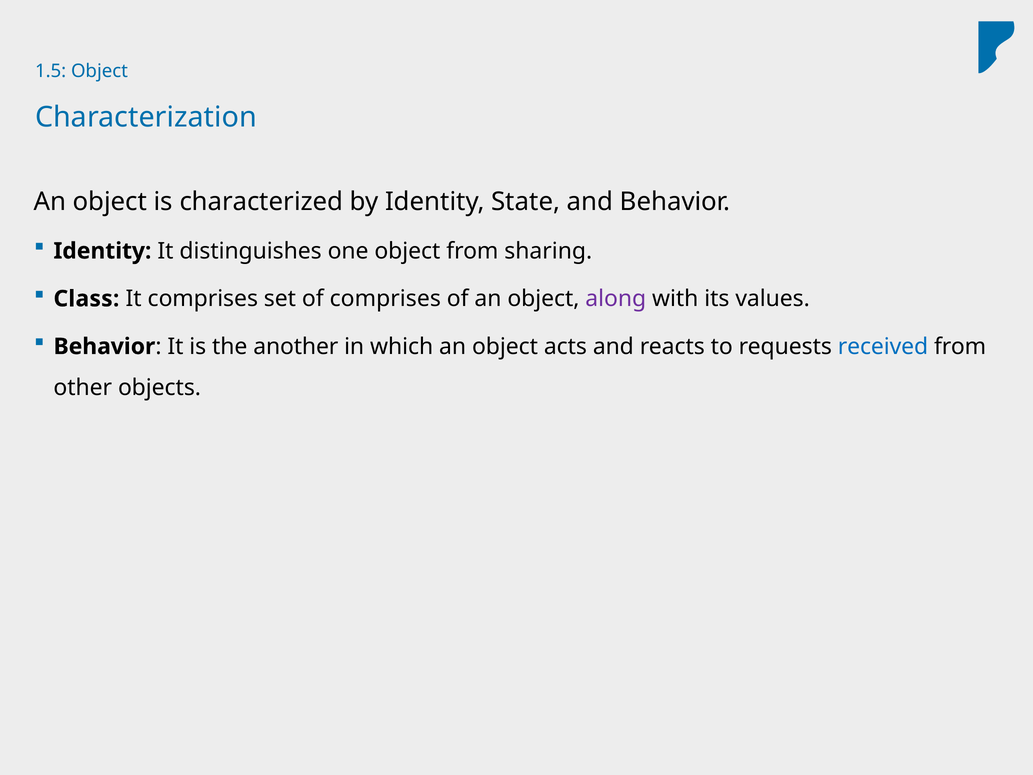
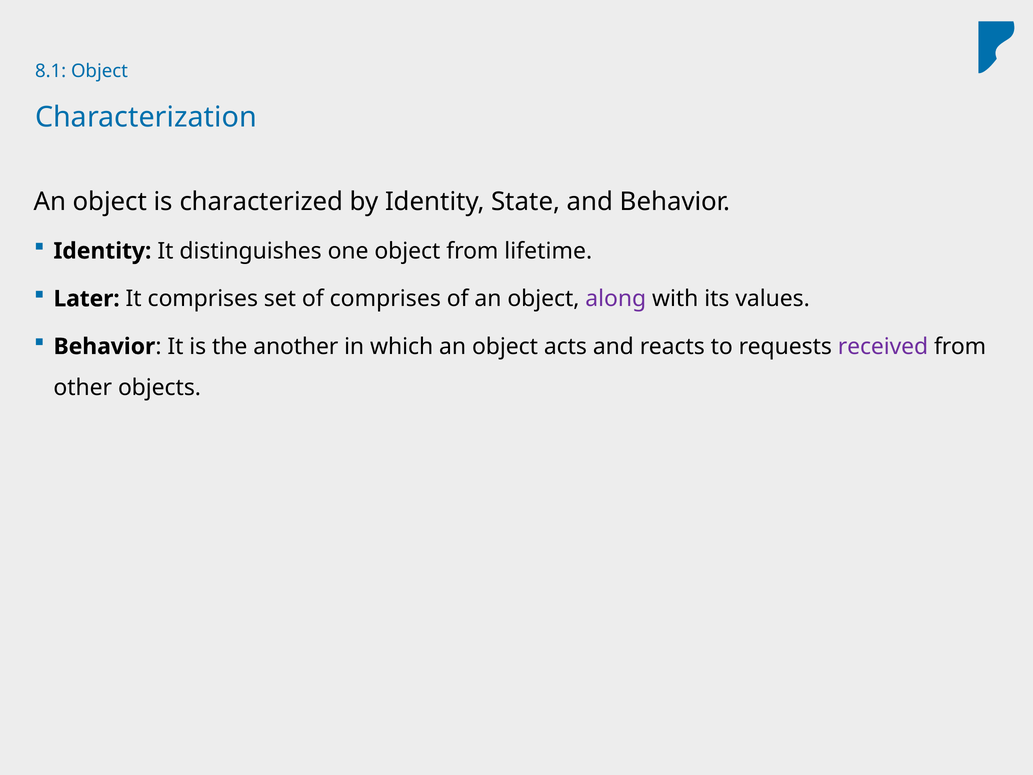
1.5: 1.5 -> 8.1
sharing: sharing -> lifetime
Class: Class -> Later
received colour: blue -> purple
